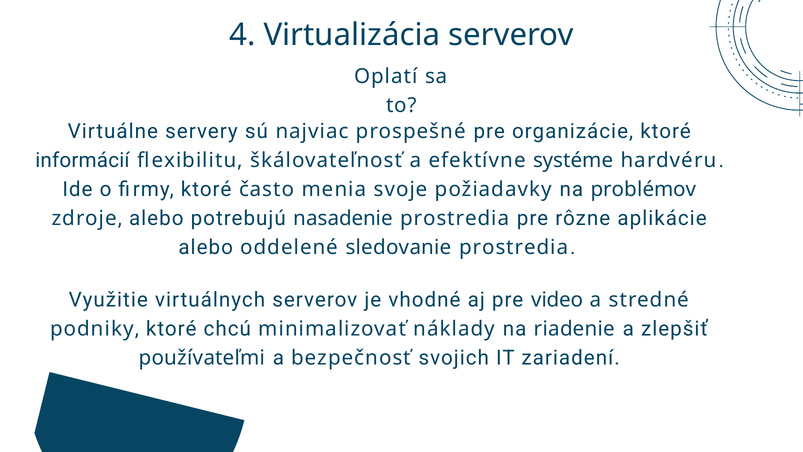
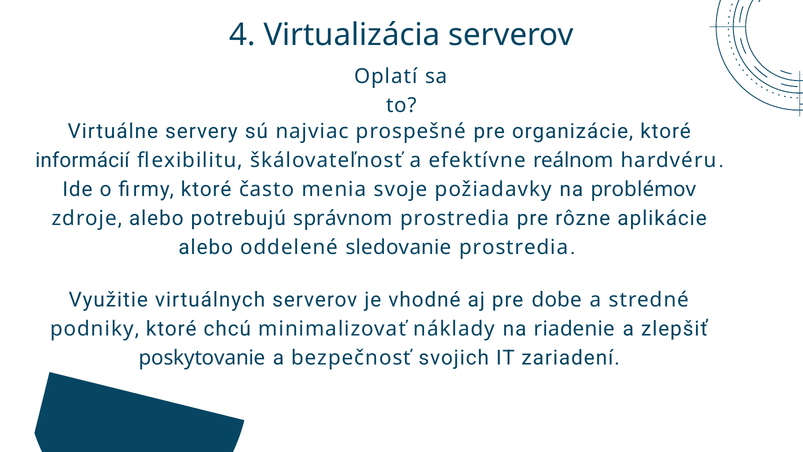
systéme: systéme -> reálnom
nasadenie: nasadenie -> správnom
video: video -> dobe
používateľmi: používateľmi -> poskytovanie
